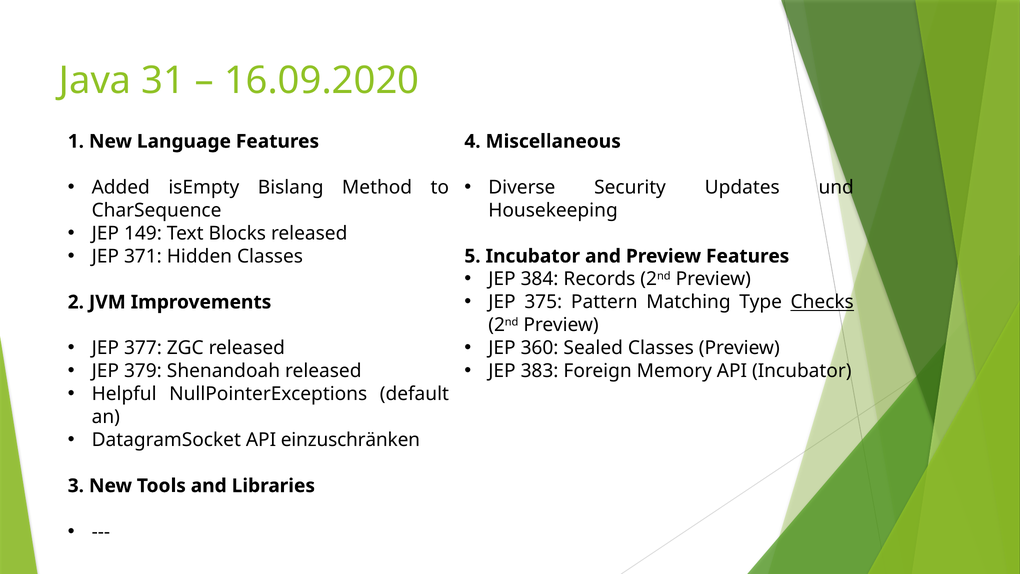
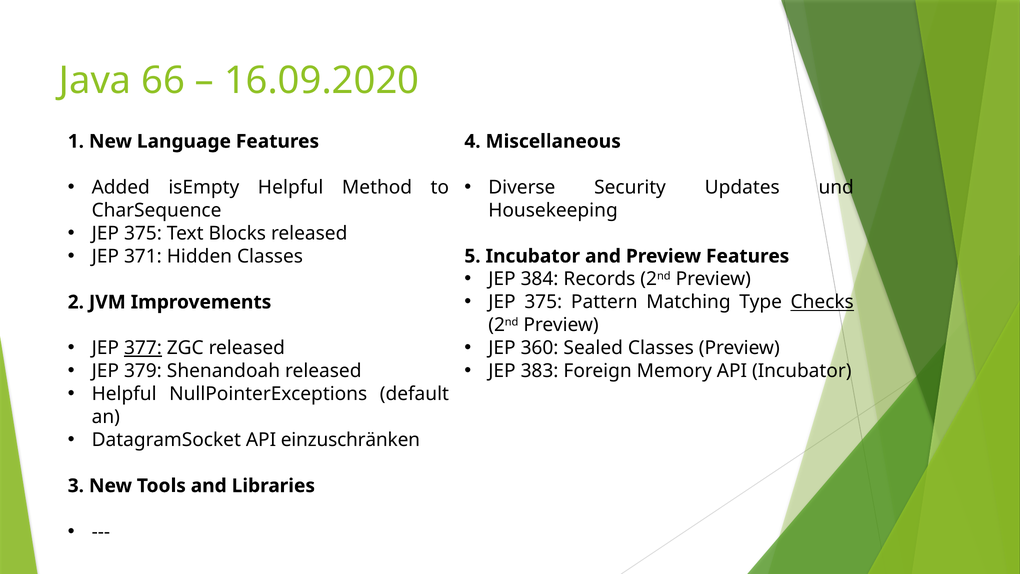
31: 31 -> 66
isEmpty Bislang: Bislang -> Helpful
149 at (143, 233): 149 -> 375
377 underline: none -> present
